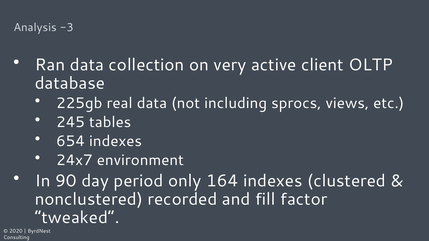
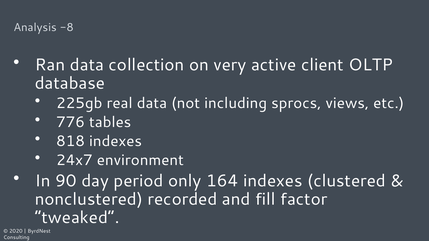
-3: -3 -> -8
245: 245 -> 776
654: 654 -> 818
